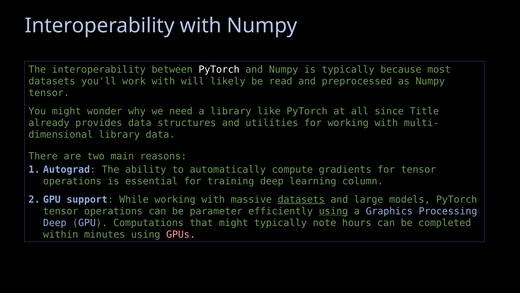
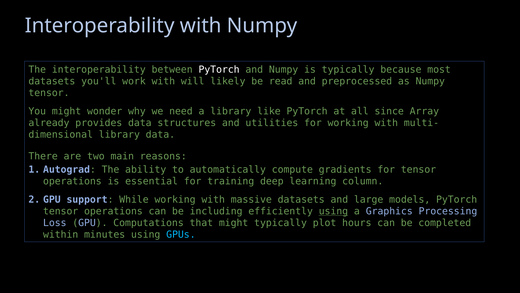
Title: Title -> Array
datasets at (301, 199) underline: present -> none
parameter: parameter -> including
Deep at (55, 223): Deep -> Loss
note: note -> plot
GPUs colour: pink -> light blue
